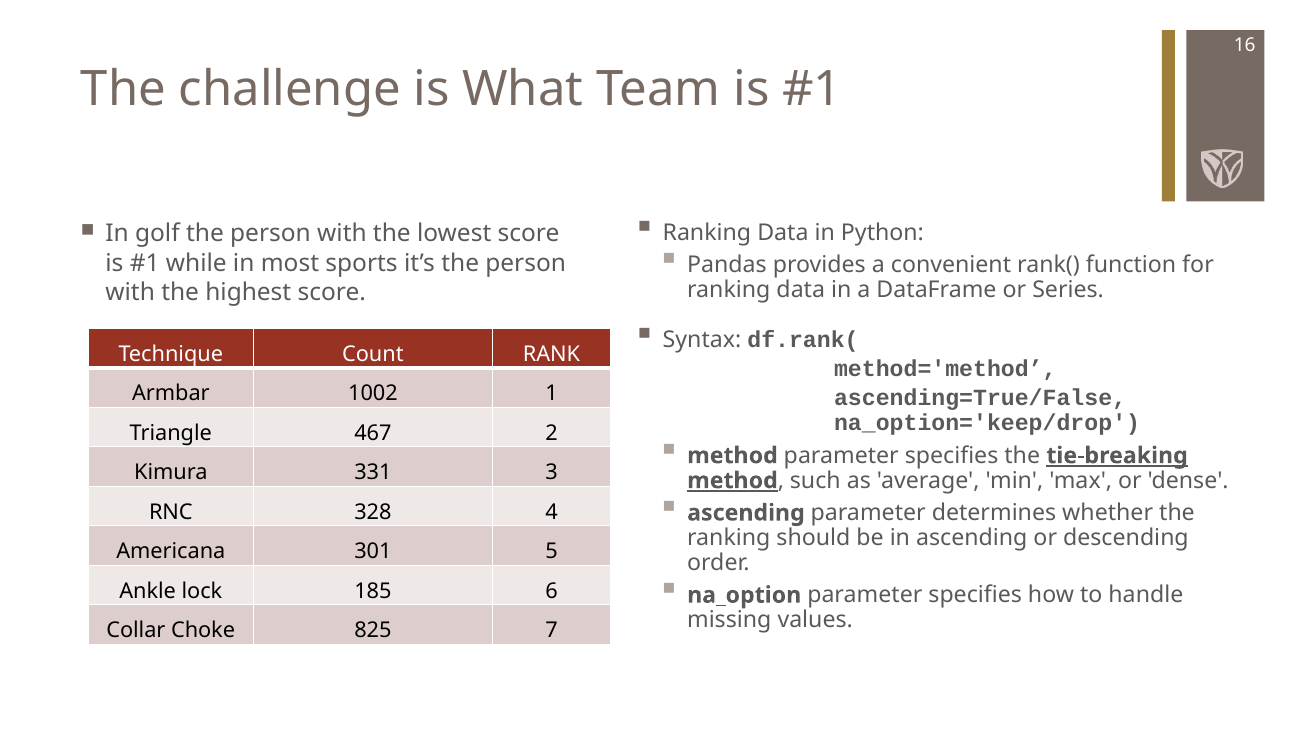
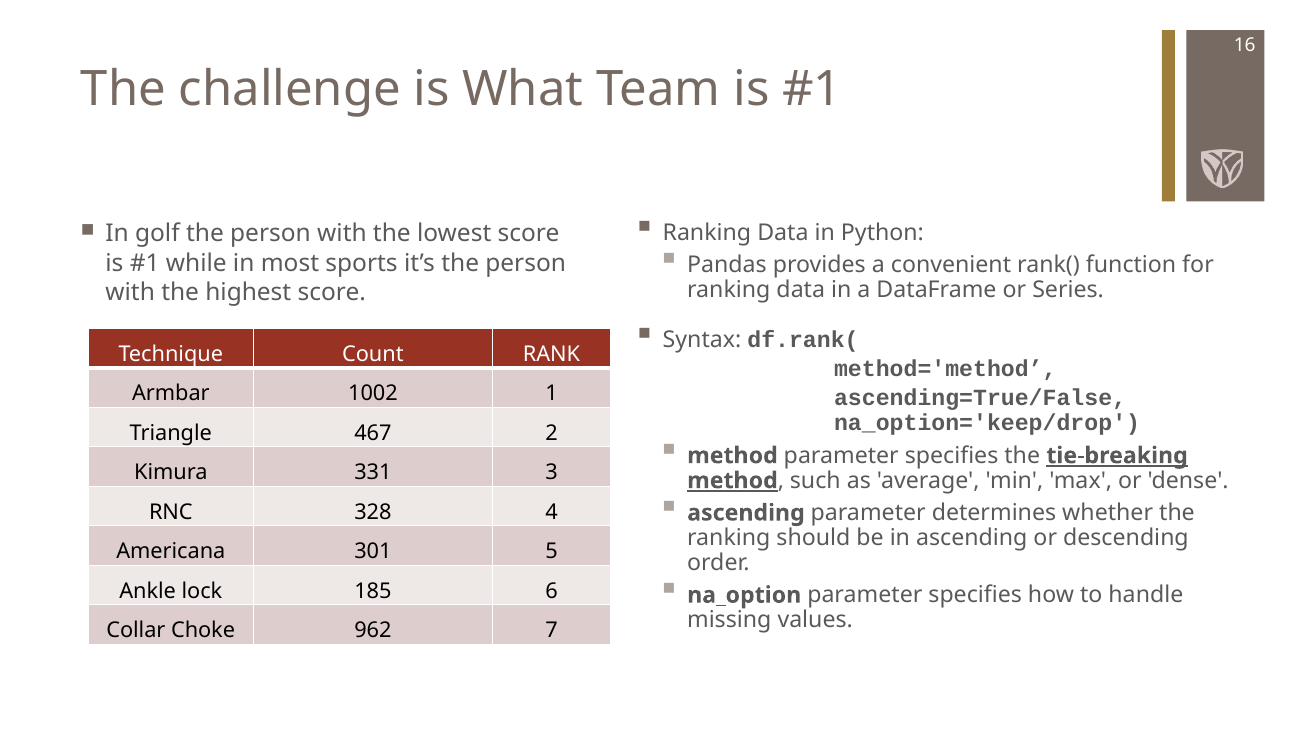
825: 825 -> 962
